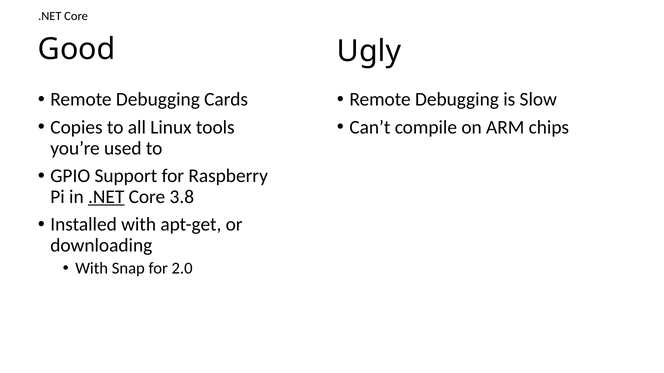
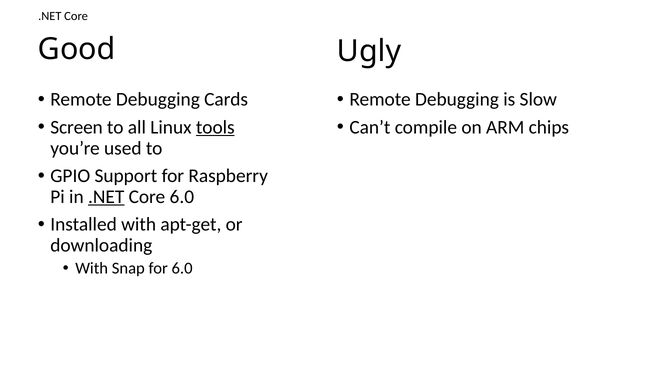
Copies: Copies -> Screen
tools underline: none -> present
Core 3.8: 3.8 -> 6.0
for 2.0: 2.0 -> 6.0
